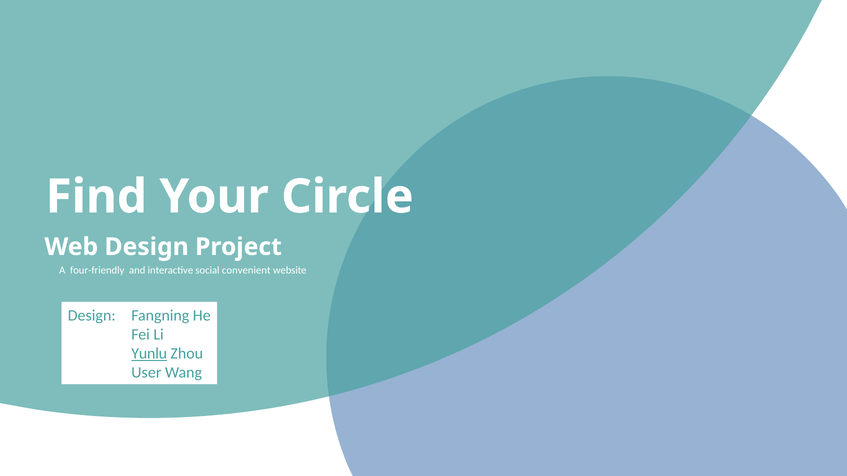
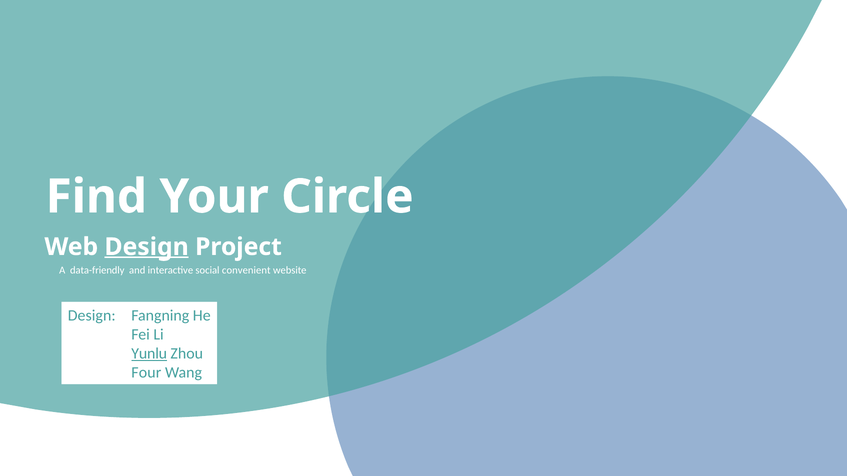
Design at (147, 247) underline: none -> present
four-friendly: four-friendly -> data-friendly
User: User -> Four
